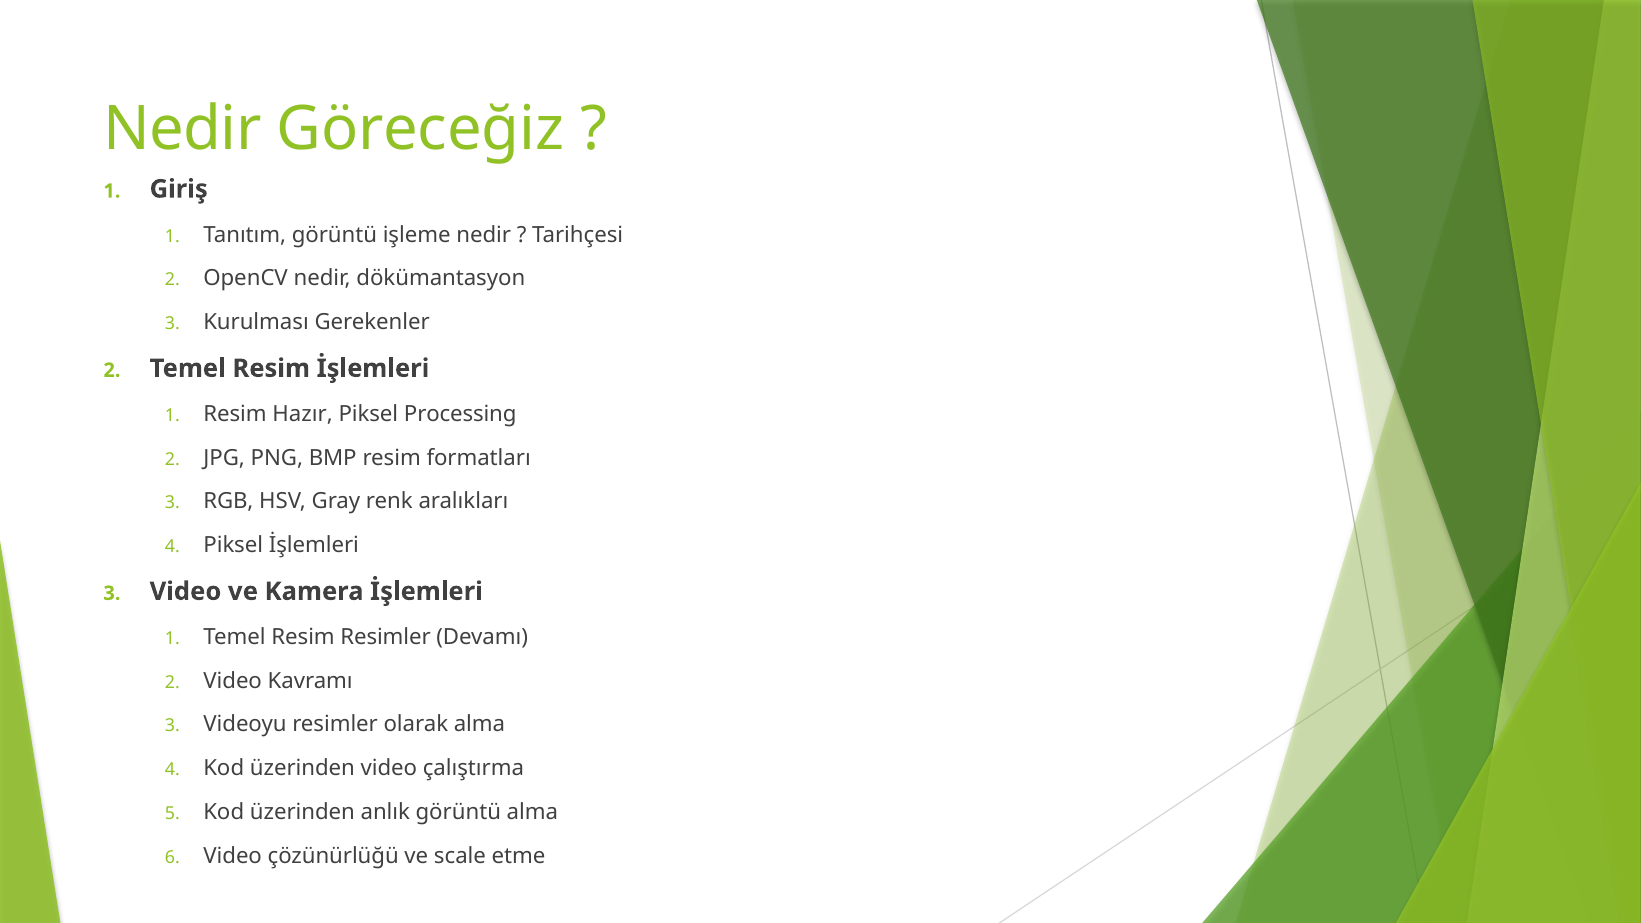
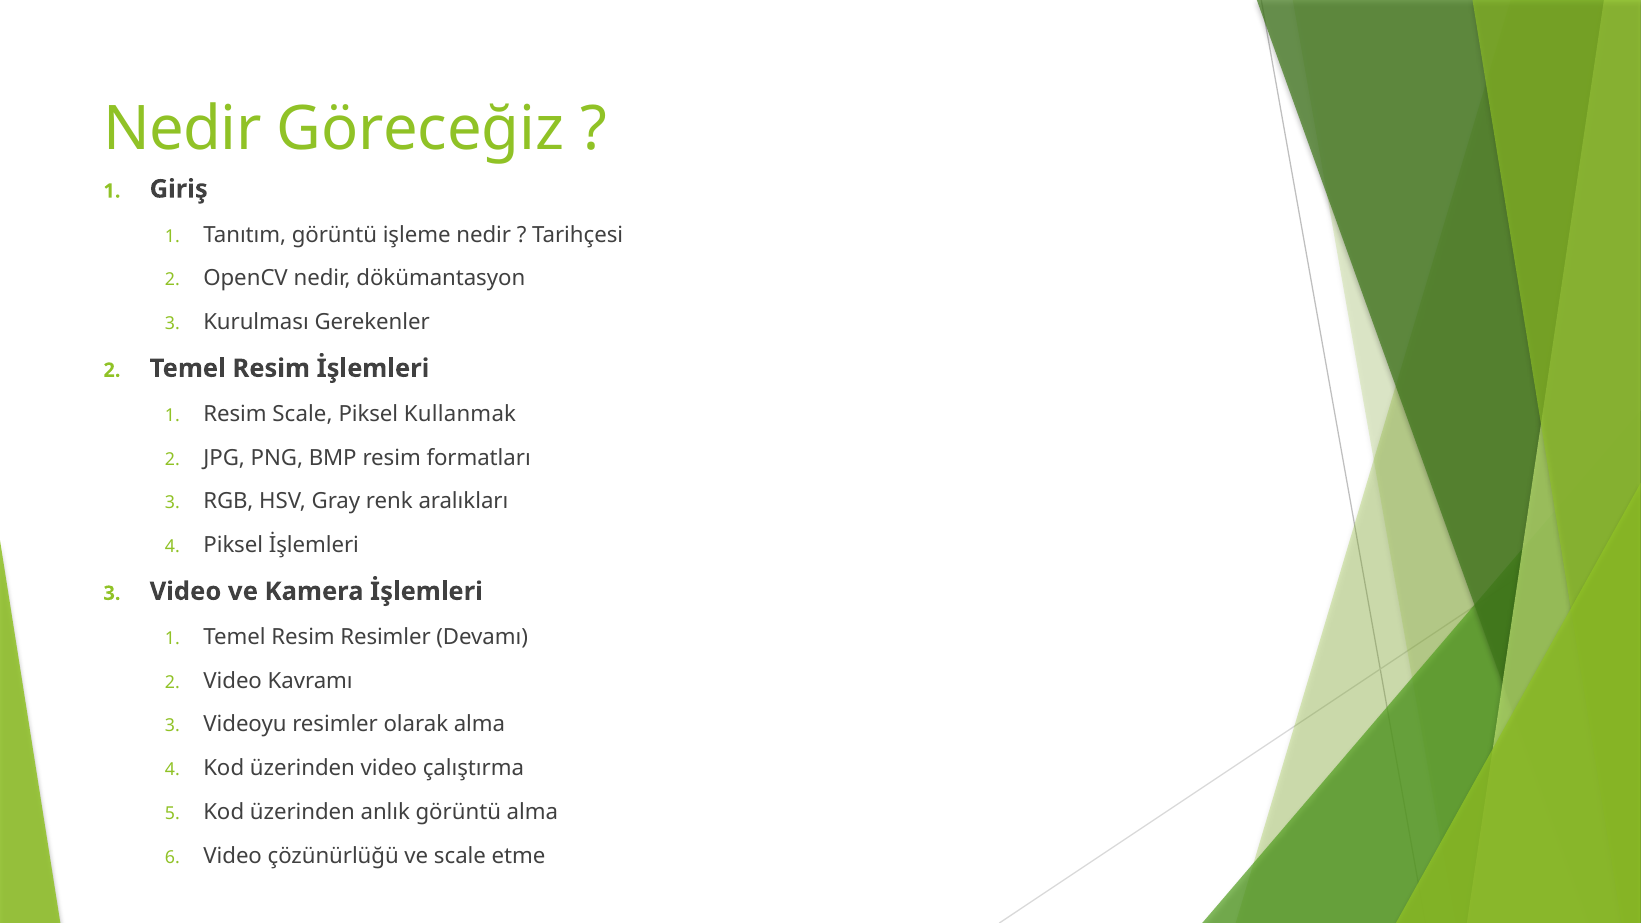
Resim Hazır: Hazır -> Scale
Processing: Processing -> Kullanmak
